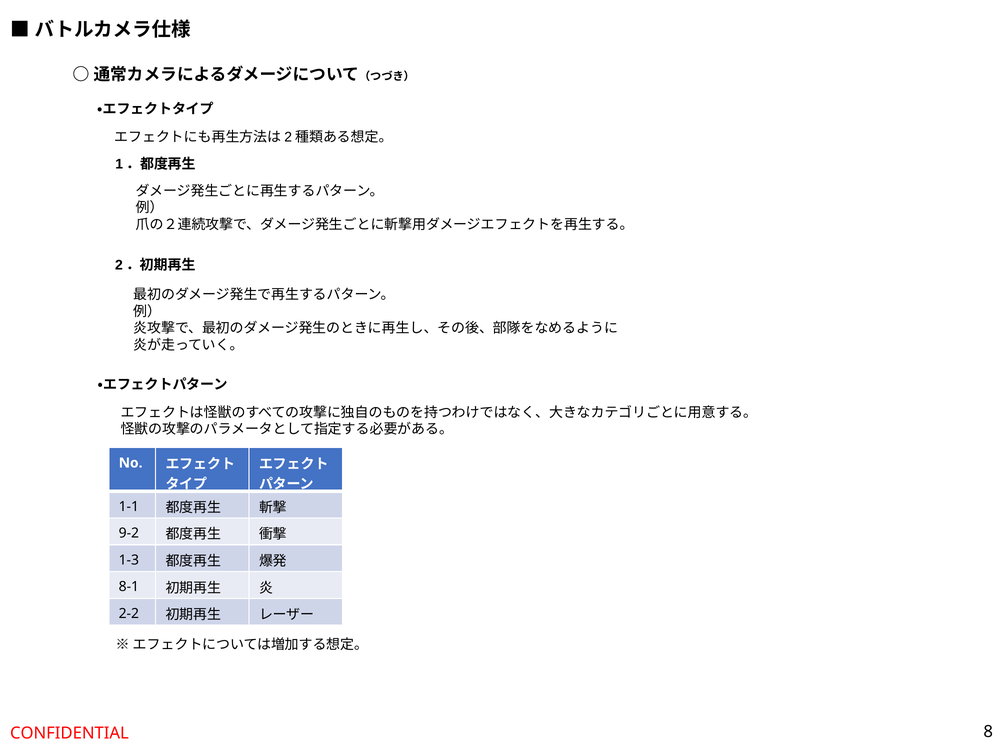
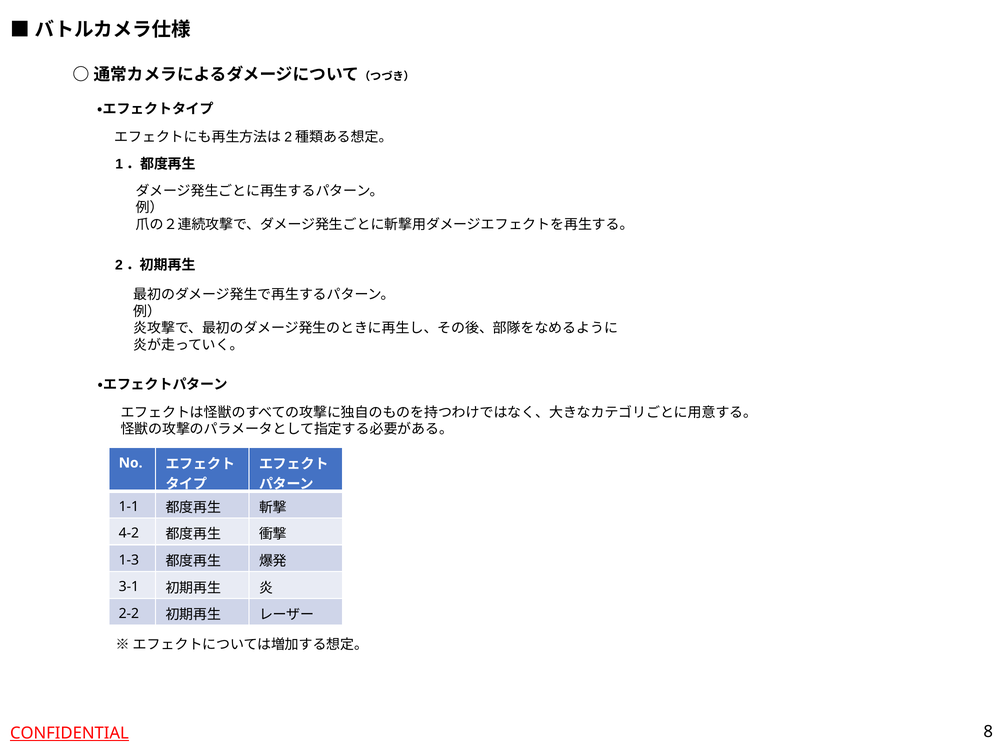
9-2: 9-2 -> 4-2
8-1: 8-1 -> 3-1
CONFIDENTIAL underline: none -> present
